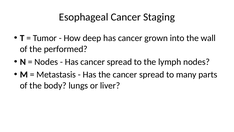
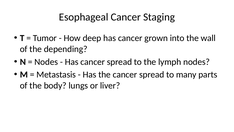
performed: performed -> depending
